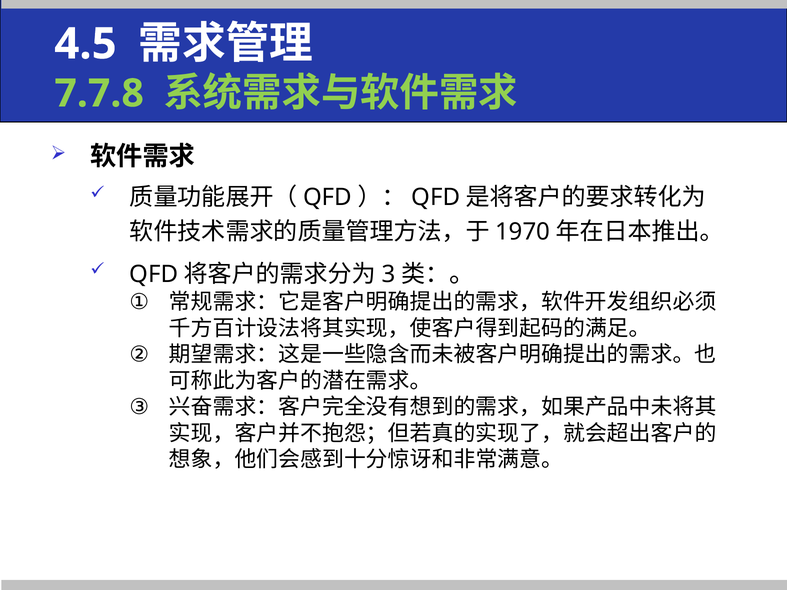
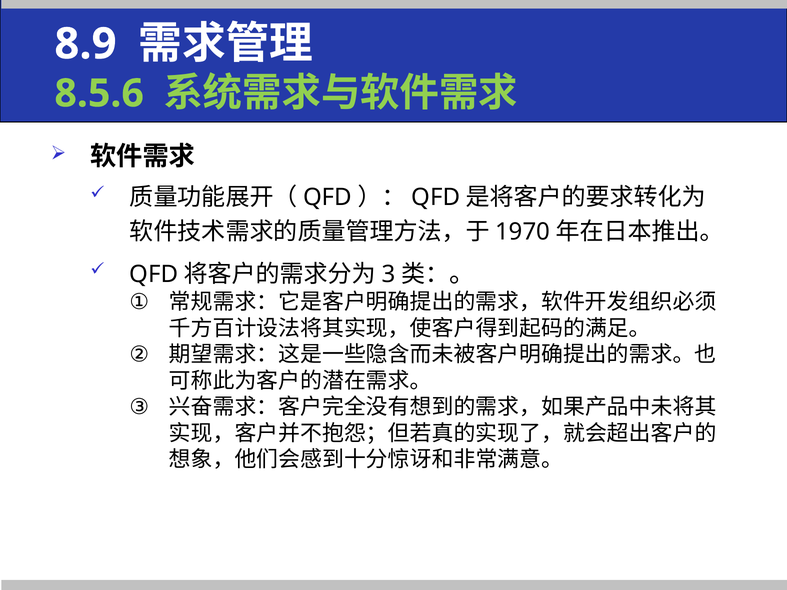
4.5: 4.5 -> 8.9
7.7.8: 7.7.8 -> 8.5.6
